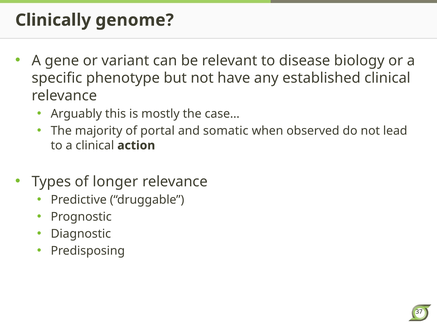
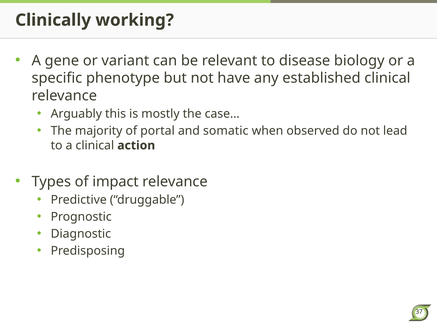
genome: genome -> working
longer: longer -> impact
